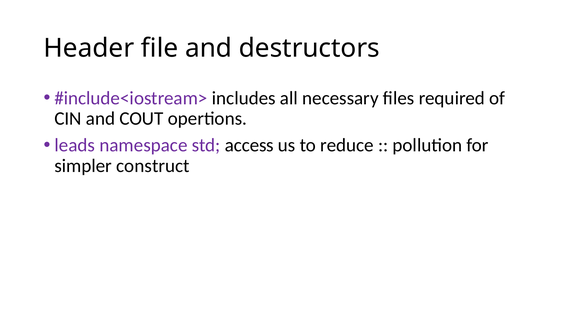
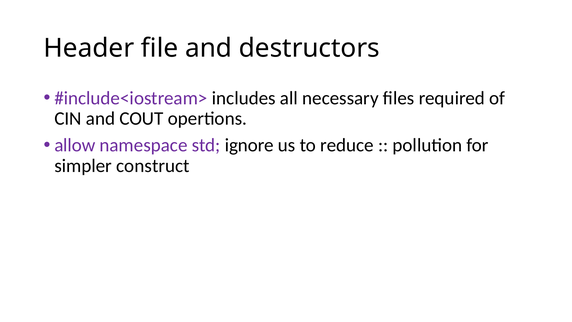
leads: leads -> allow
access: access -> ignore
